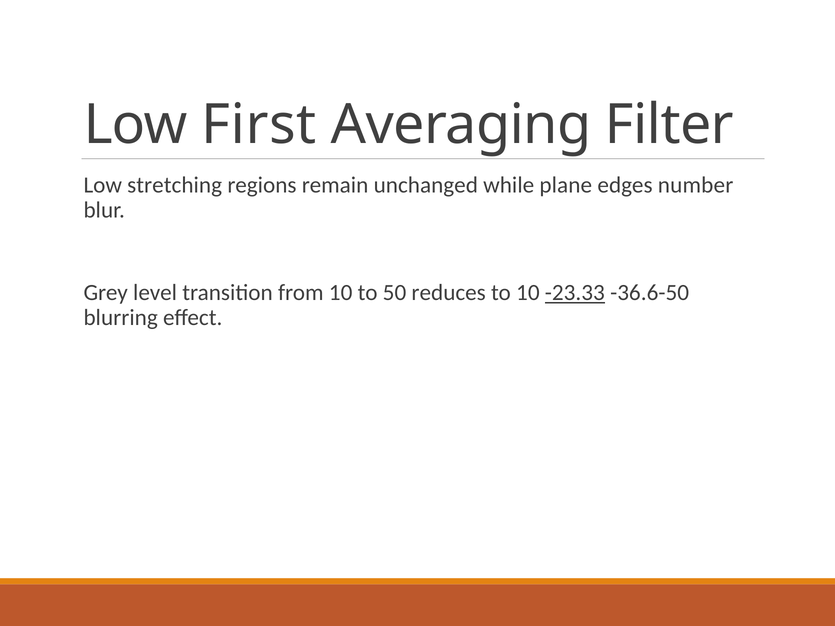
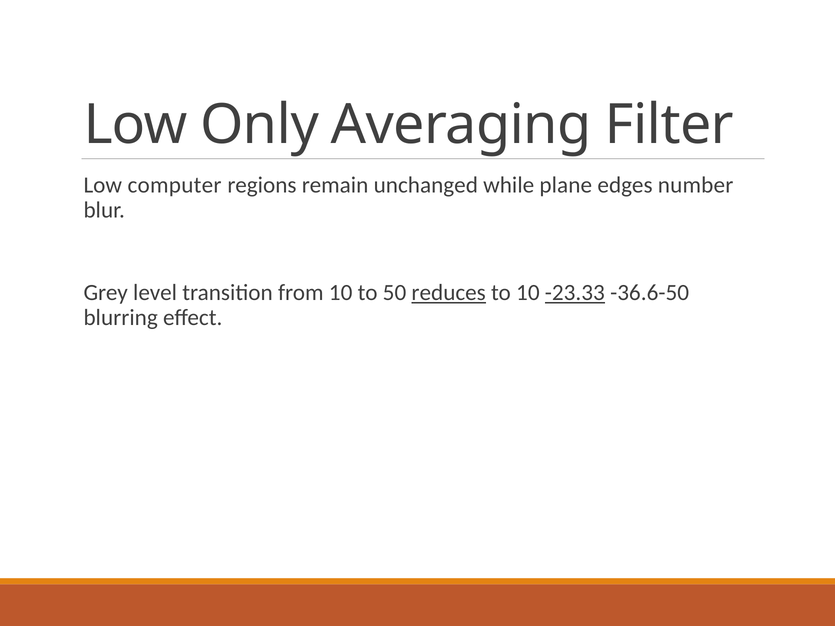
First: First -> Only
stretching: stretching -> computer
reduces underline: none -> present
